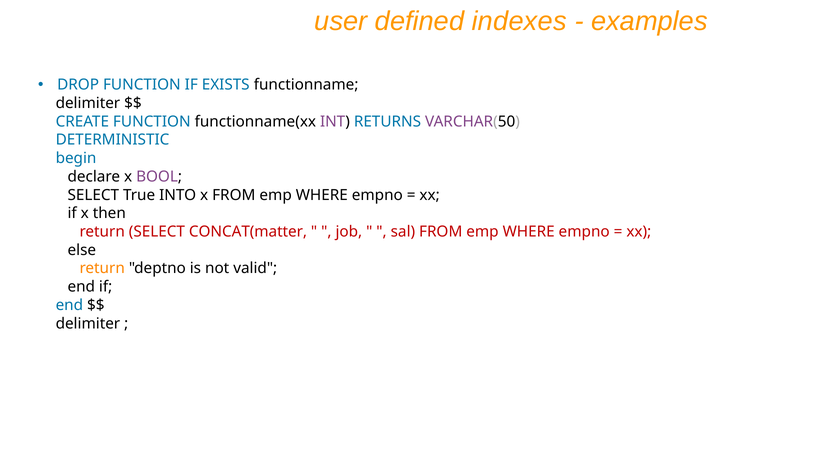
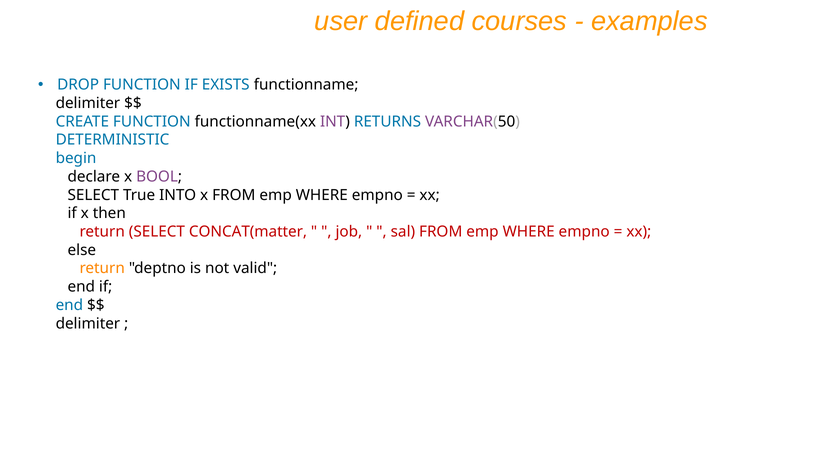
indexes: indexes -> courses
